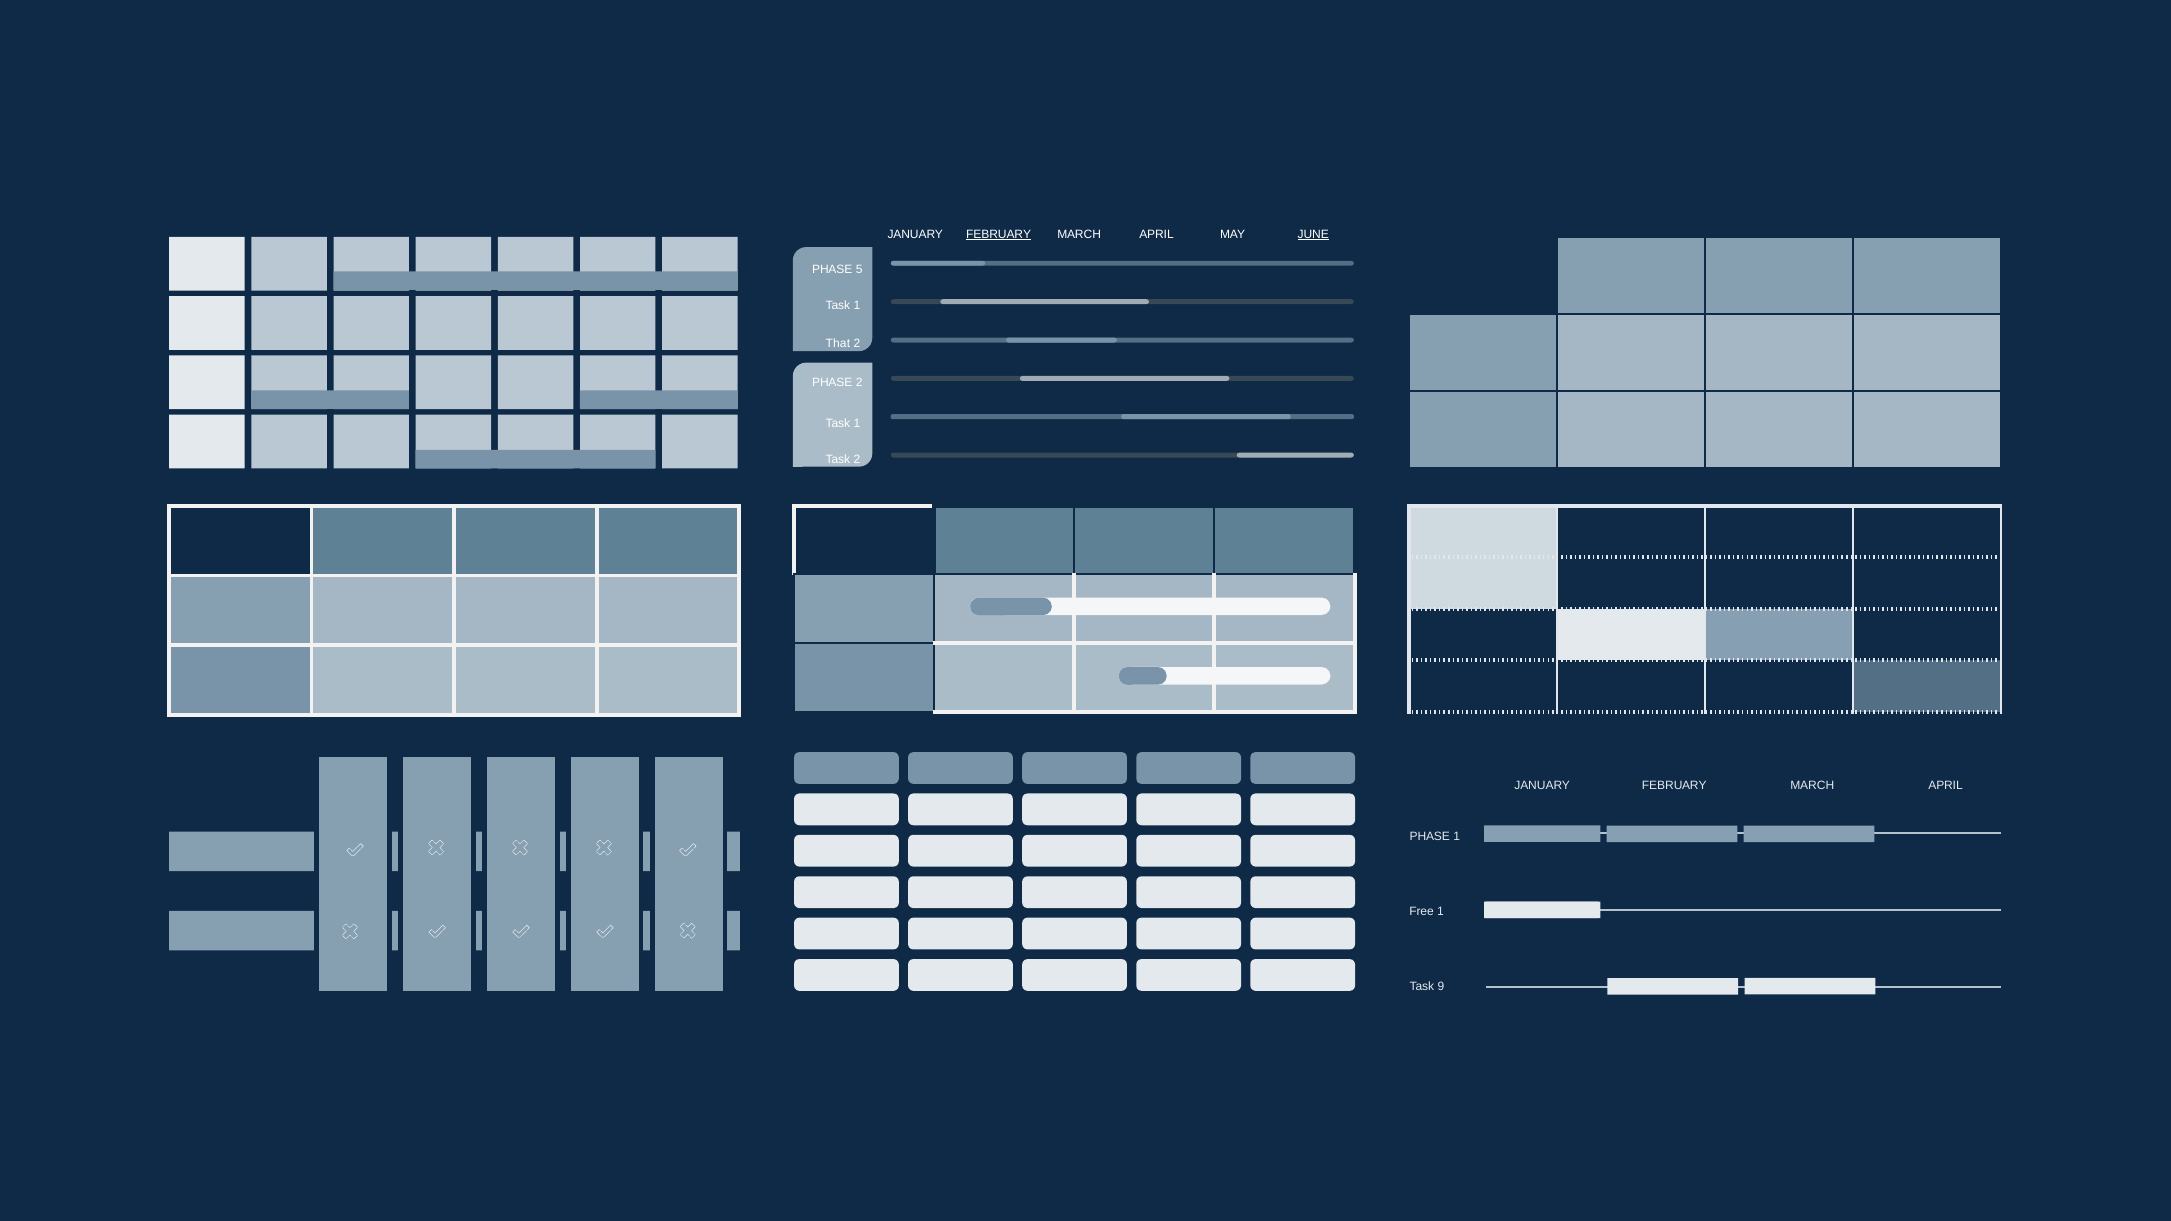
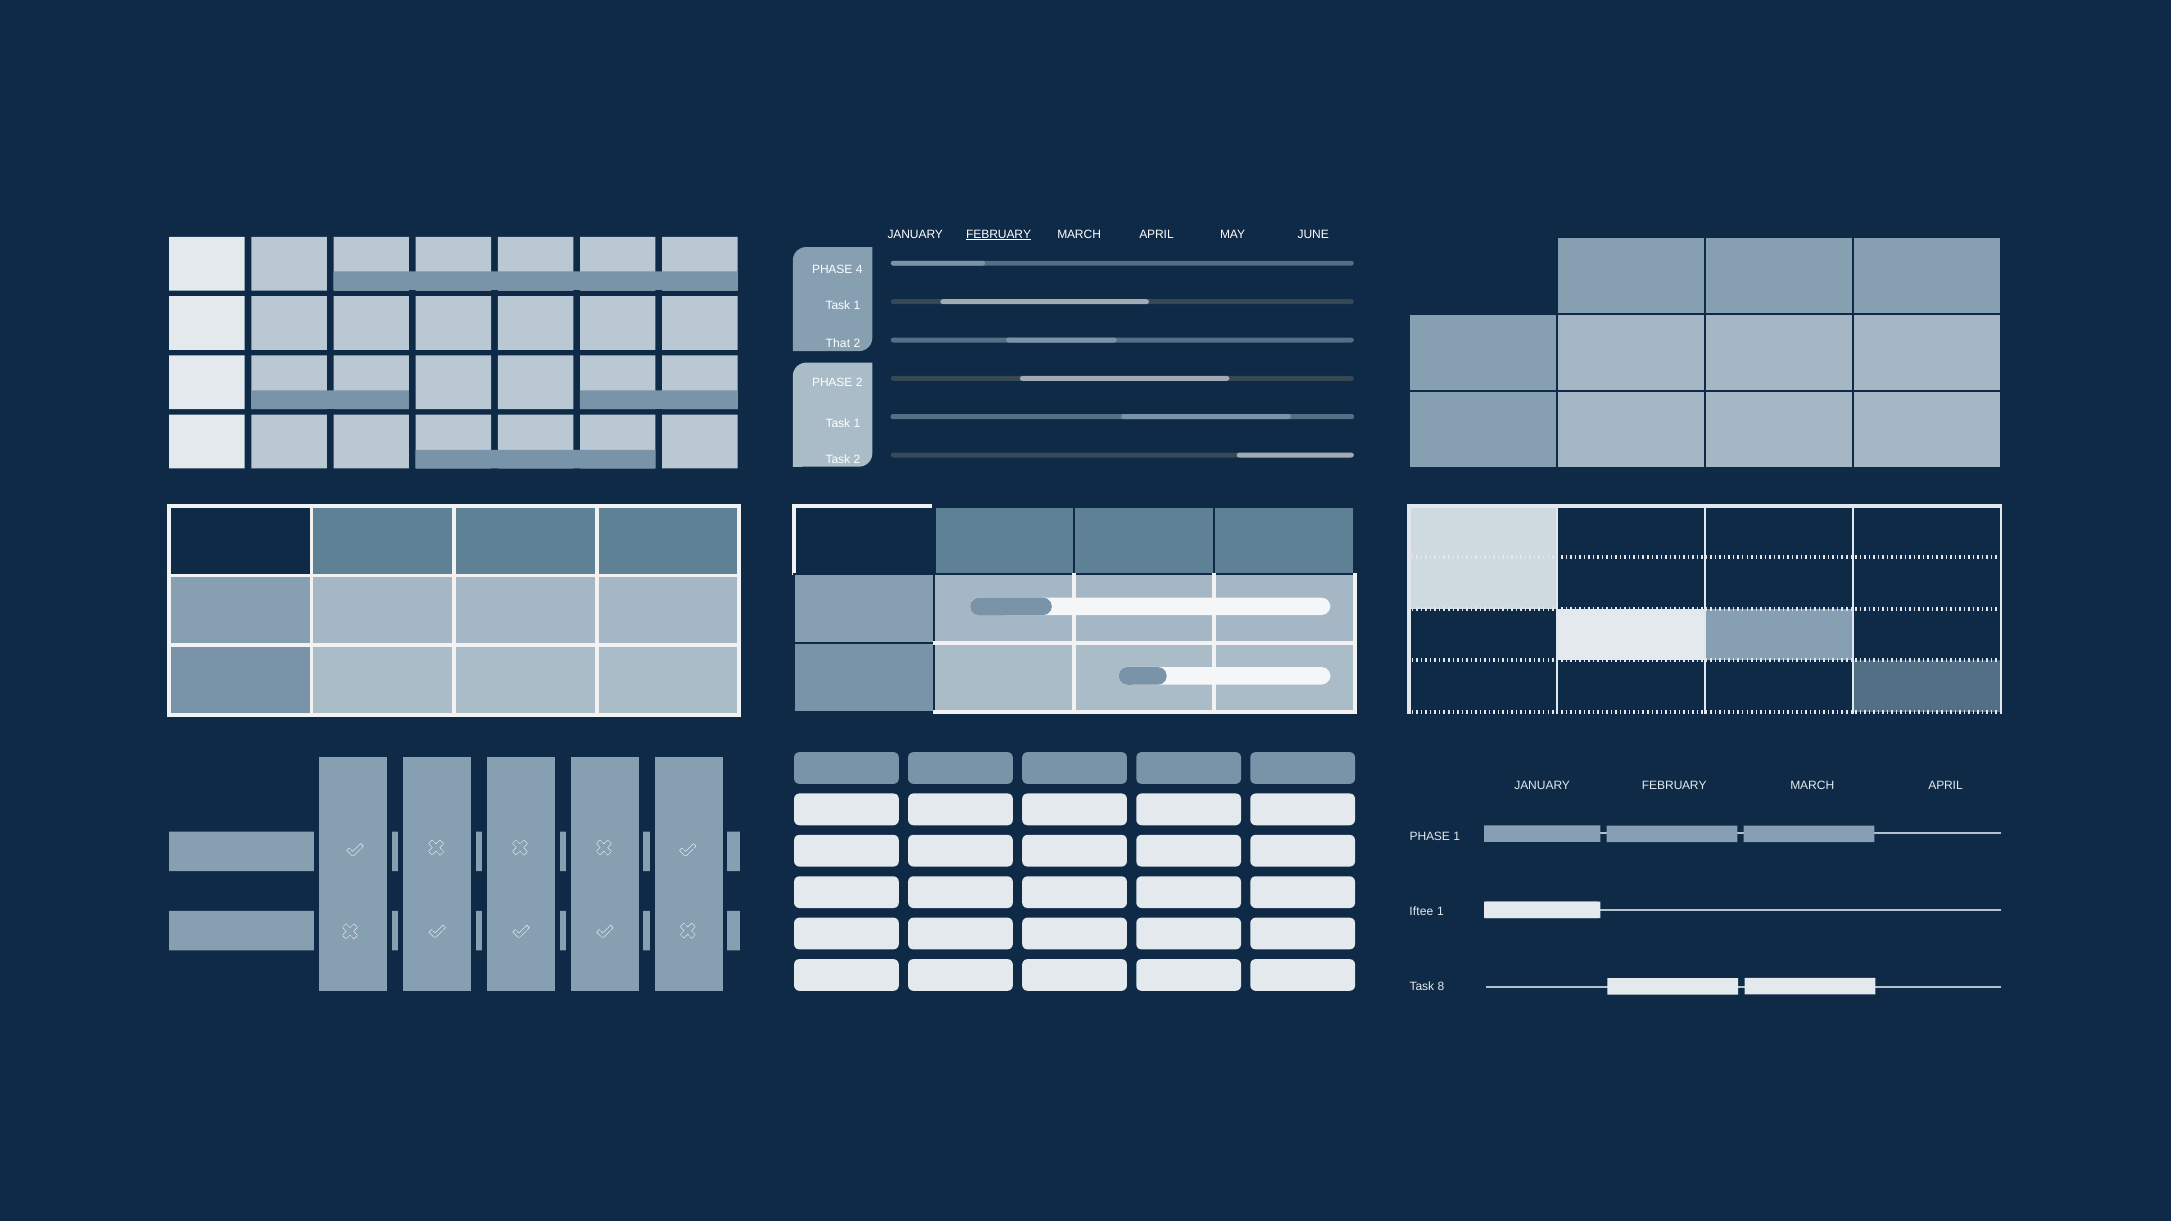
JUNE underline: present -> none
5: 5 -> 4
Free: Free -> Iftee
9: 9 -> 8
